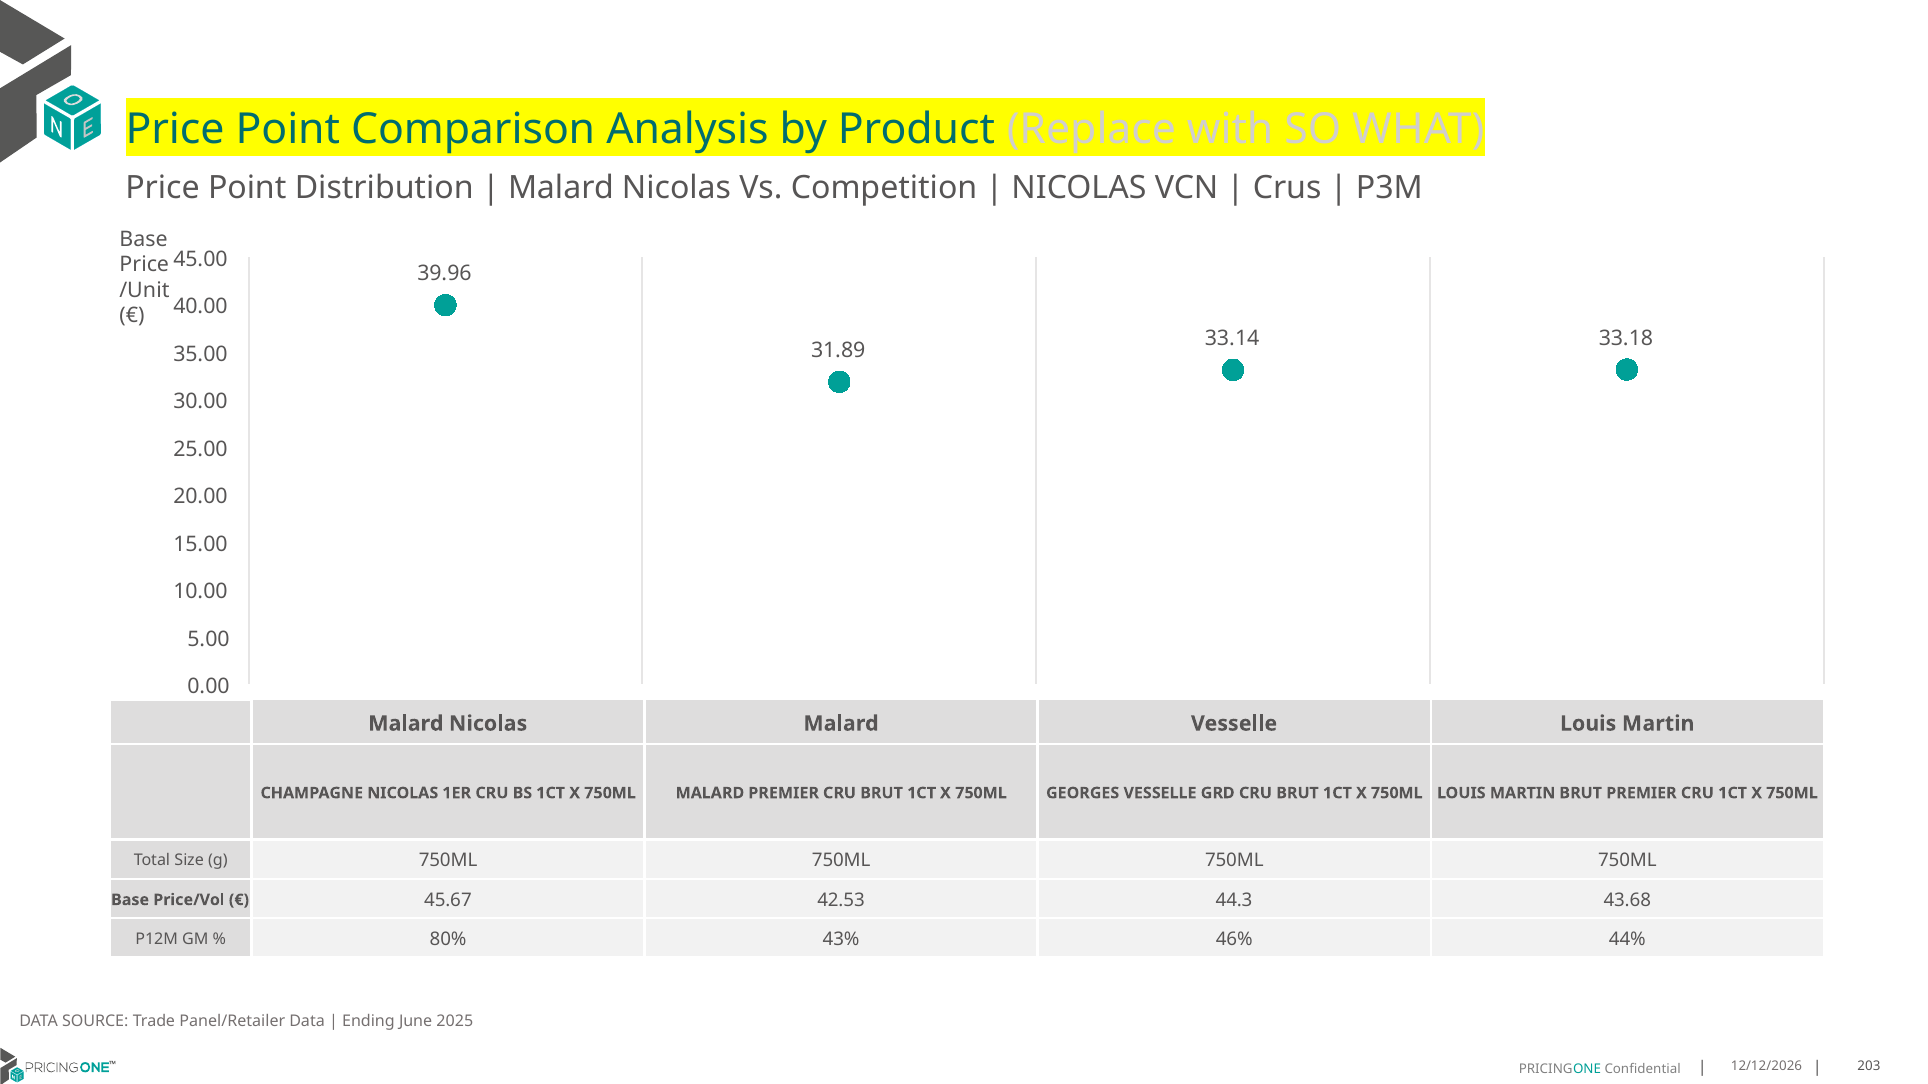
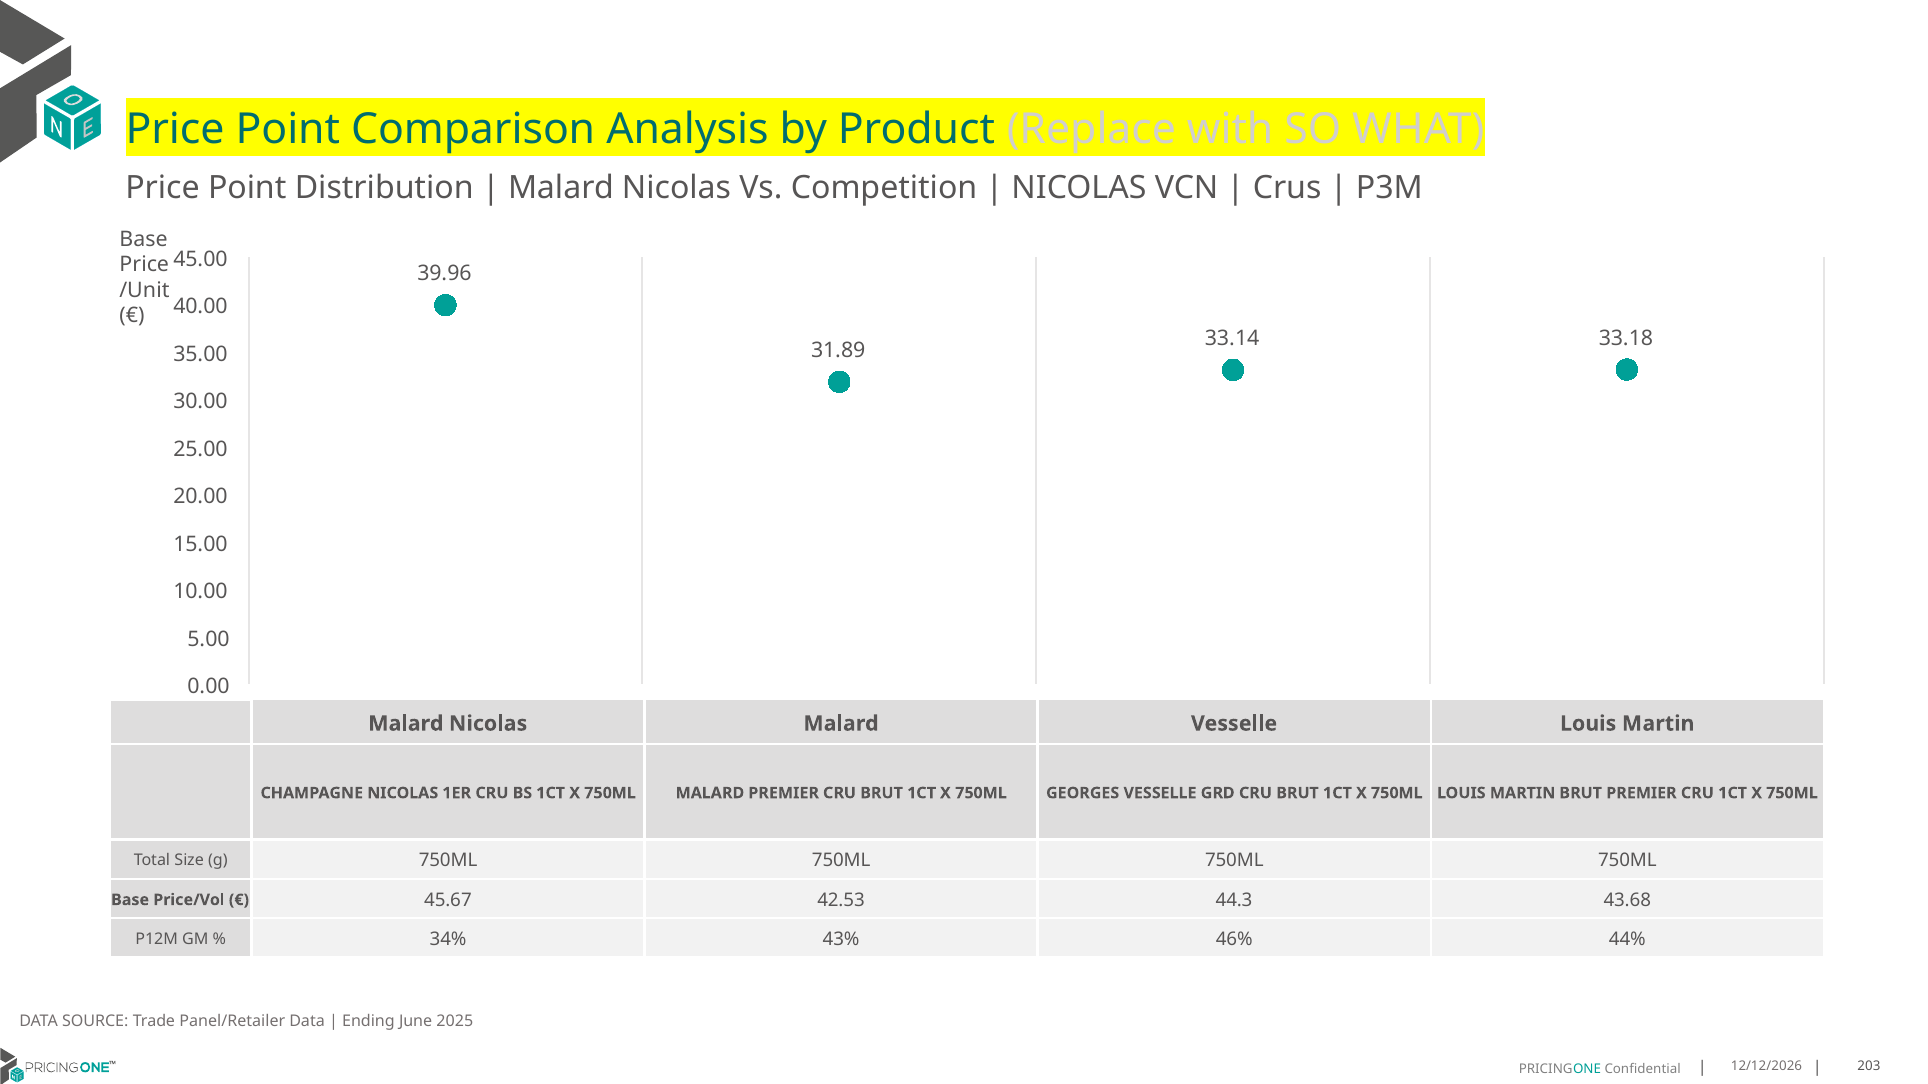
80%: 80% -> 34%
